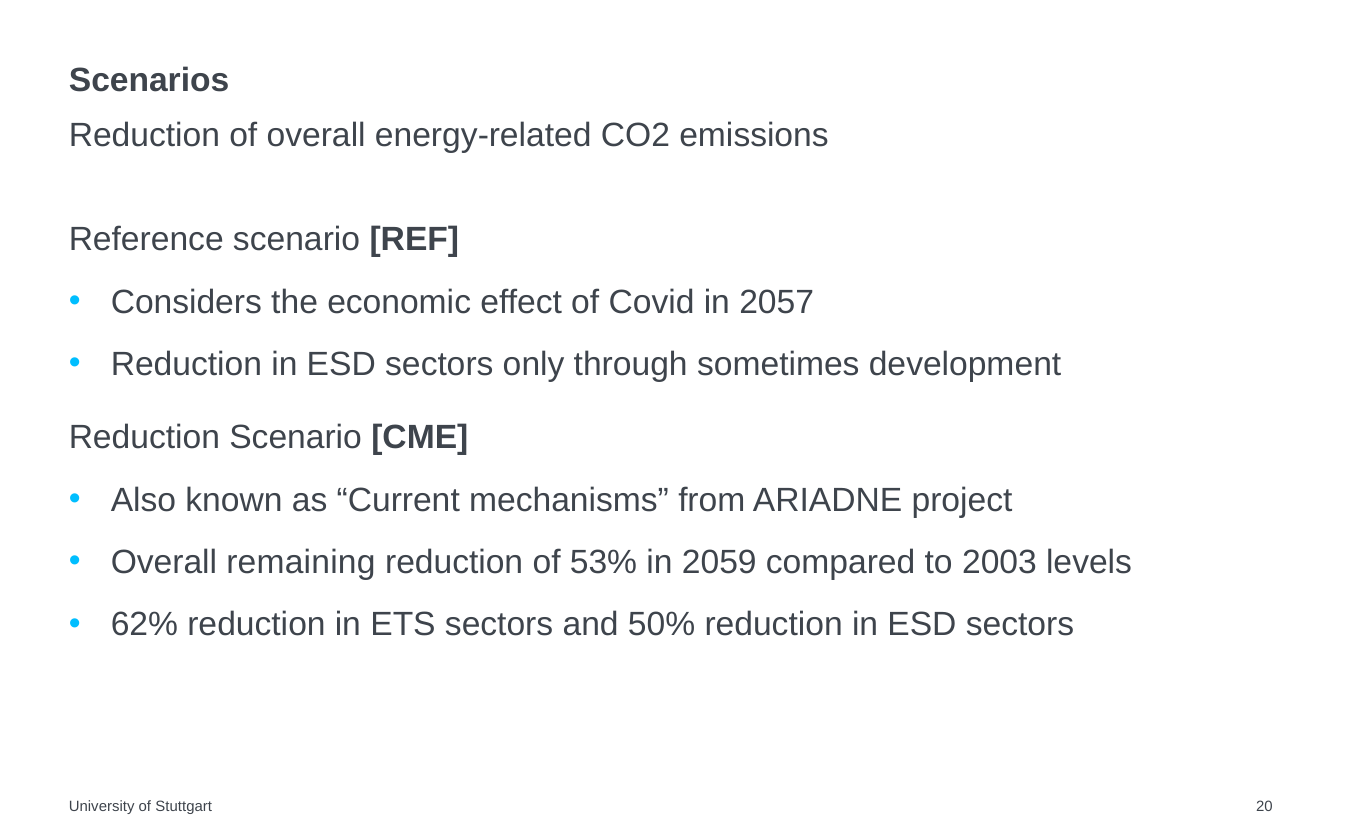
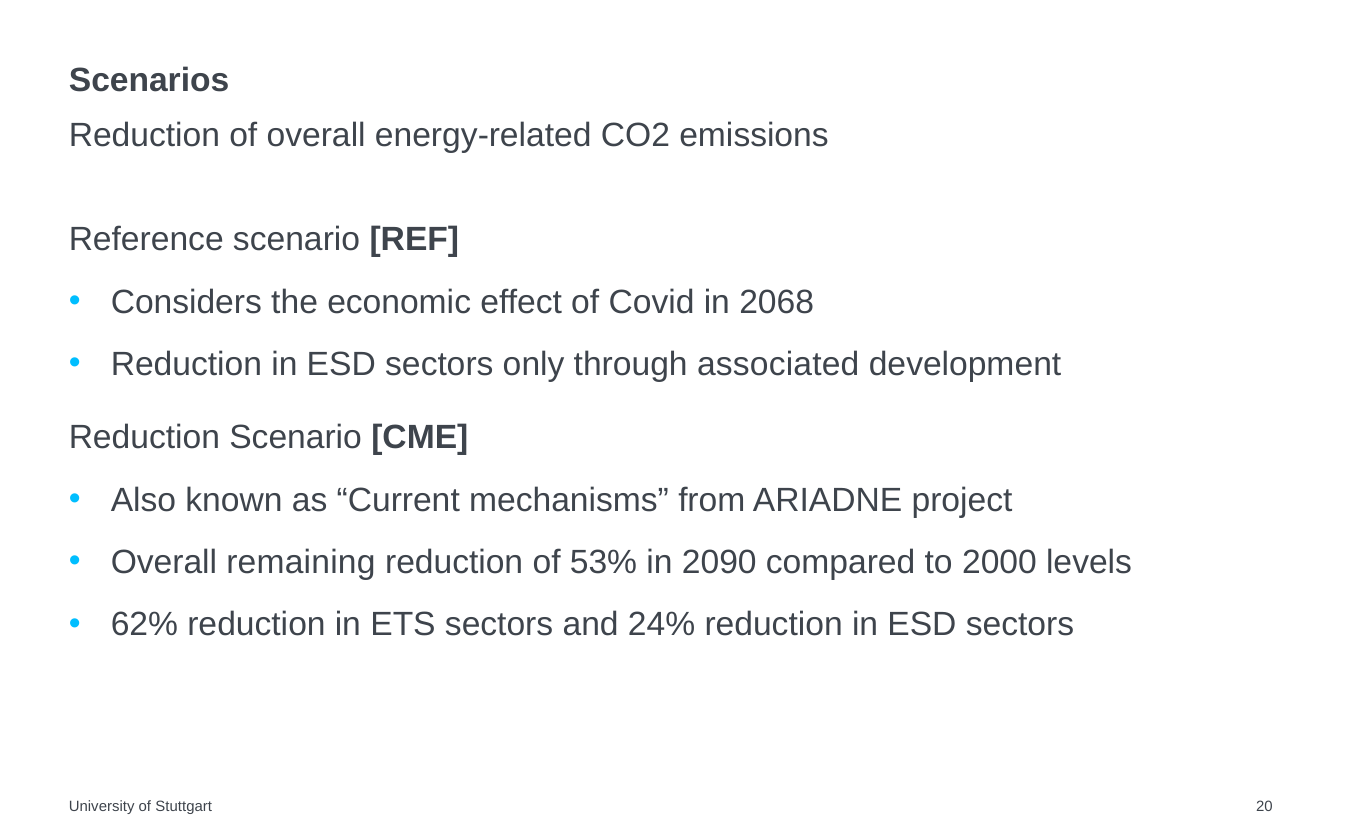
2057: 2057 -> 2068
sometimes: sometimes -> associated
2059: 2059 -> 2090
2003: 2003 -> 2000
50%: 50% -> 24%
